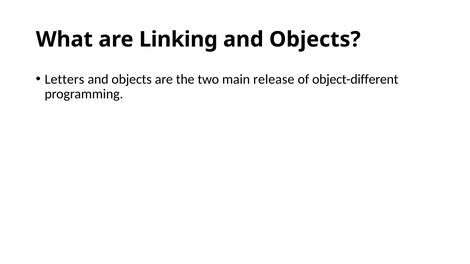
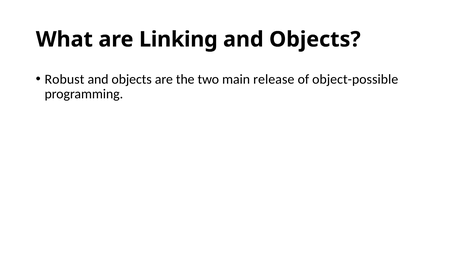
Letters: Letters -> Robust
object-different: object-different -> object-possible
